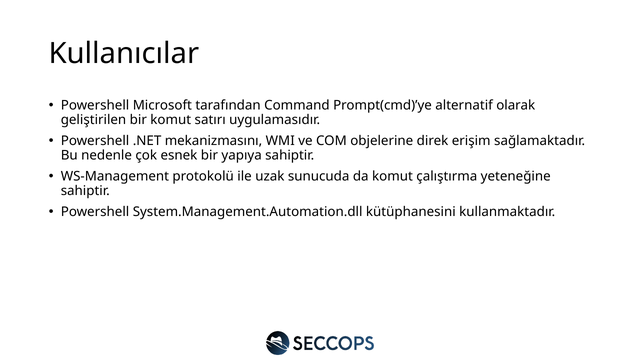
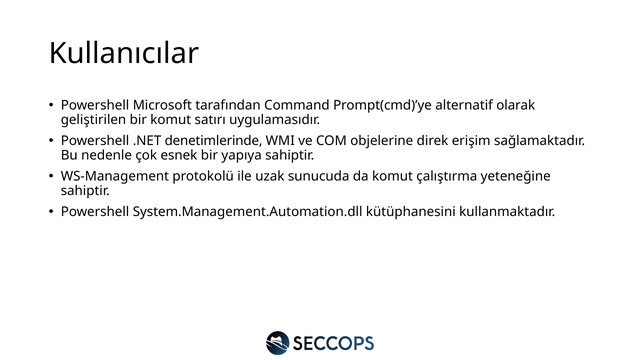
mekanizmasını: mekanizmasını -> denetimlerinde
